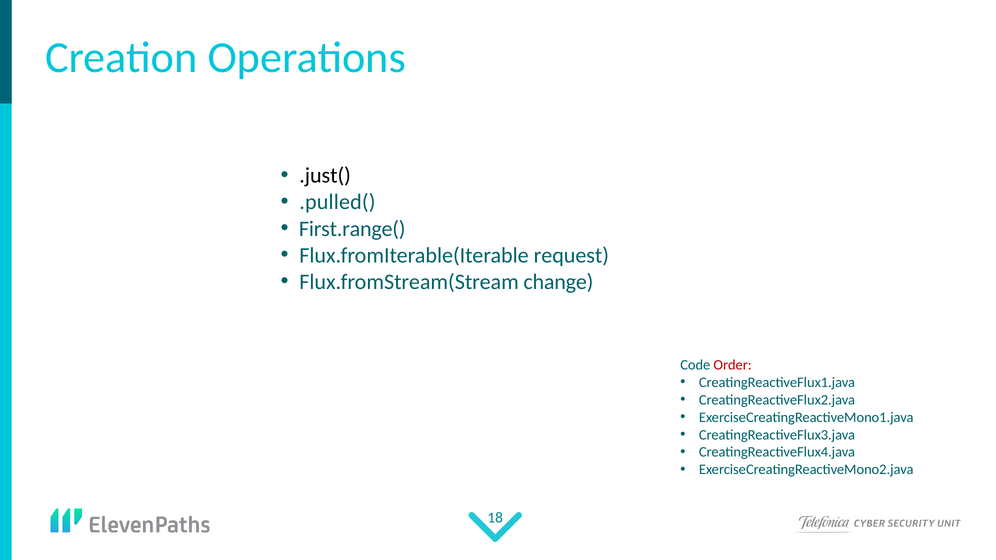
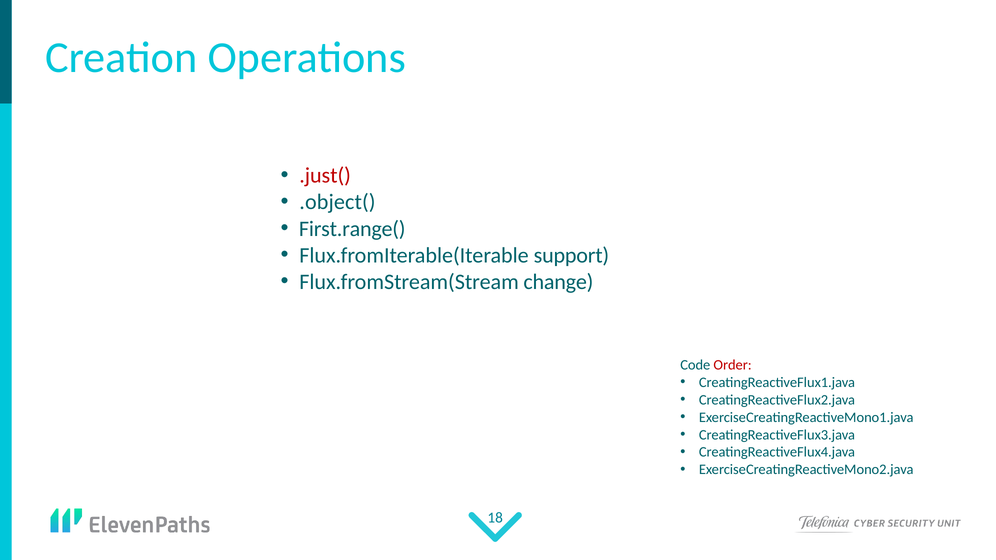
.just( colour: black -> red
.pulled(: .pulled( -> .object(
request: request -> support
